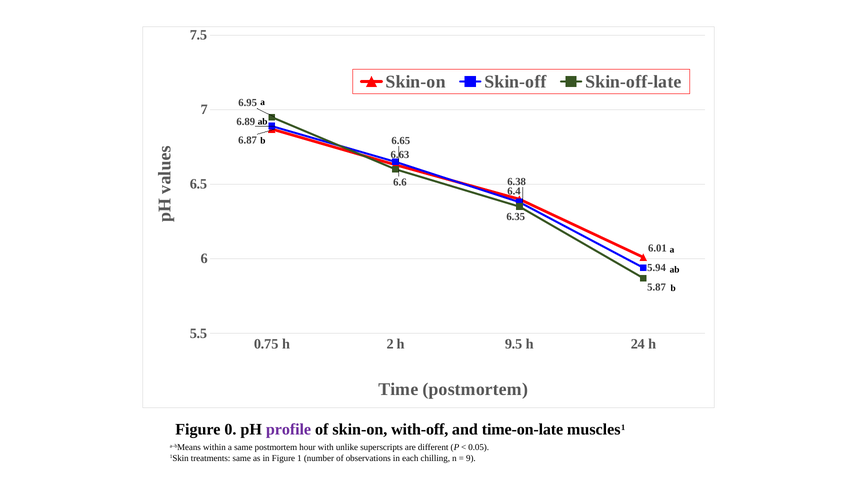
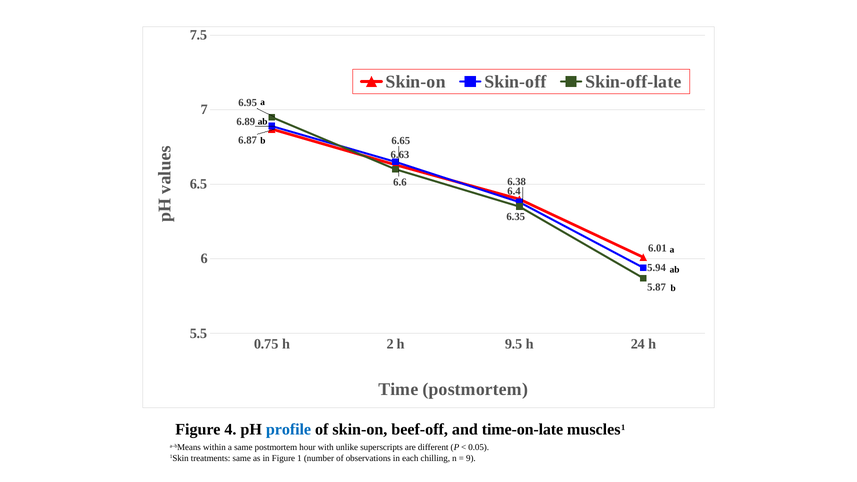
0: 0 -> 4
profile colour: purple -> blue
with-off: with-off -> beef-off
